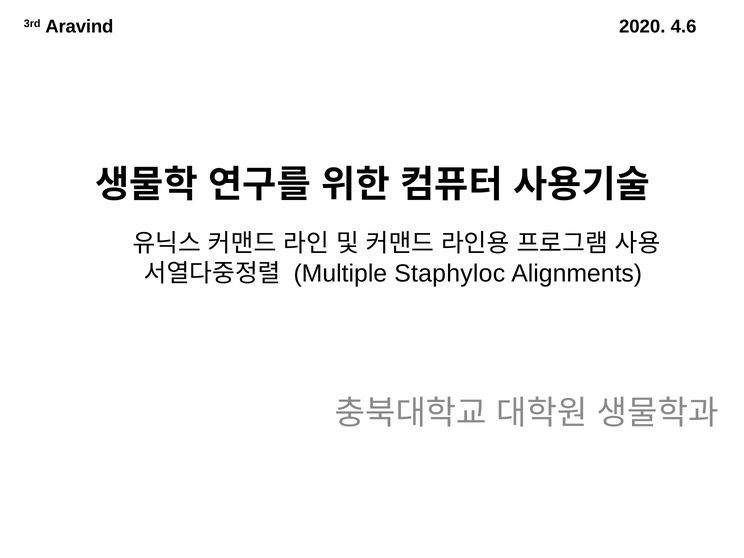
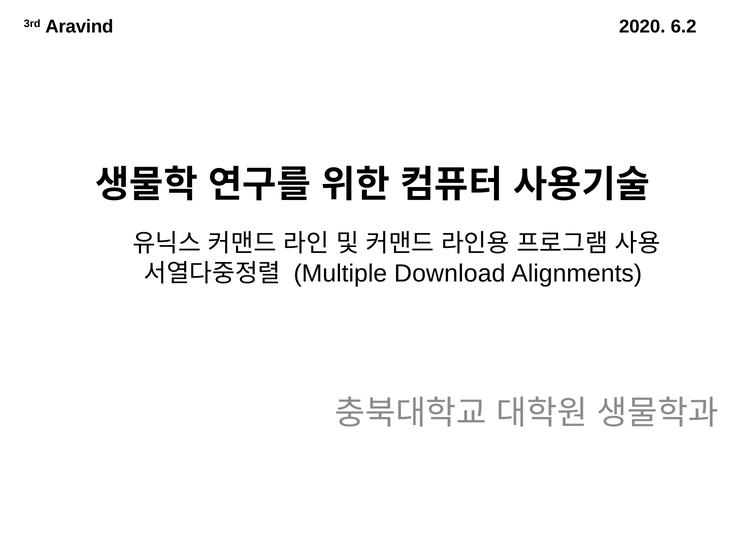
4.6: 4.6 -> 6.2
Staphyloc: Staphyloc -> Download
